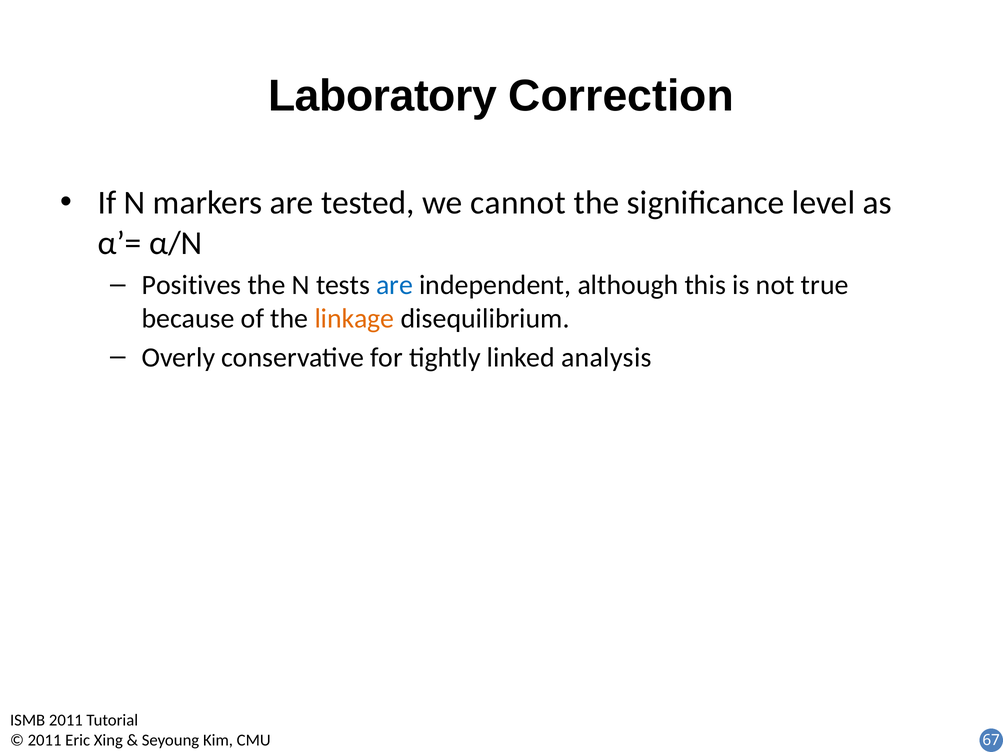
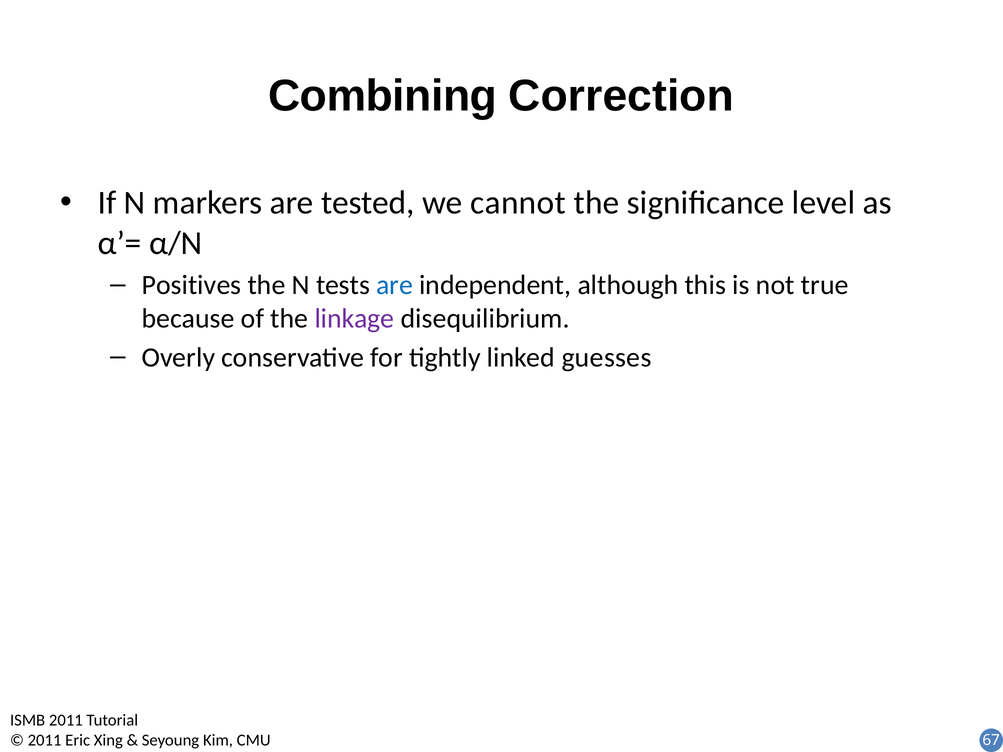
Laboratory: Laboratory -> Combining
linkage colour: orange -> purple
analysis: analysis -> guesses
